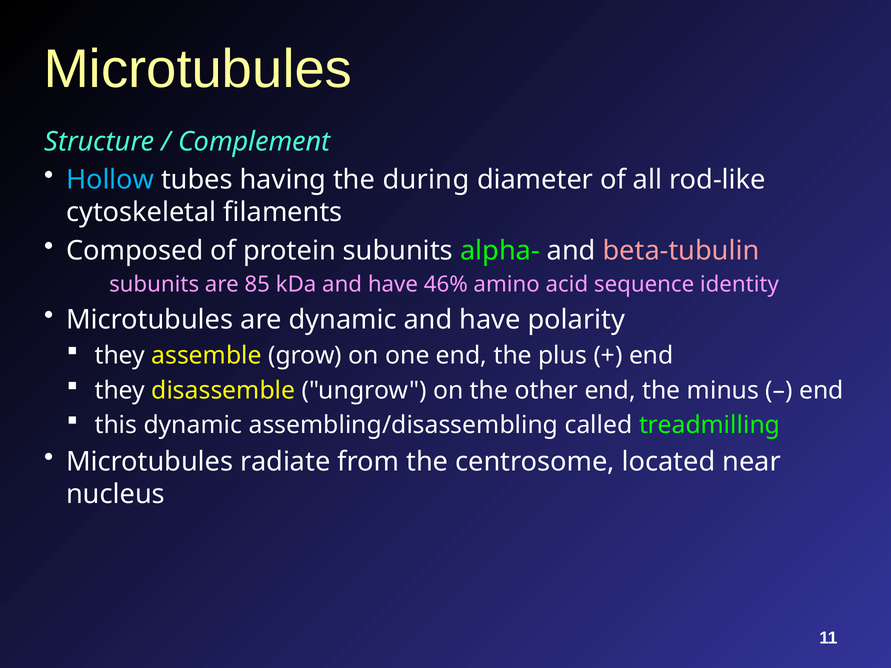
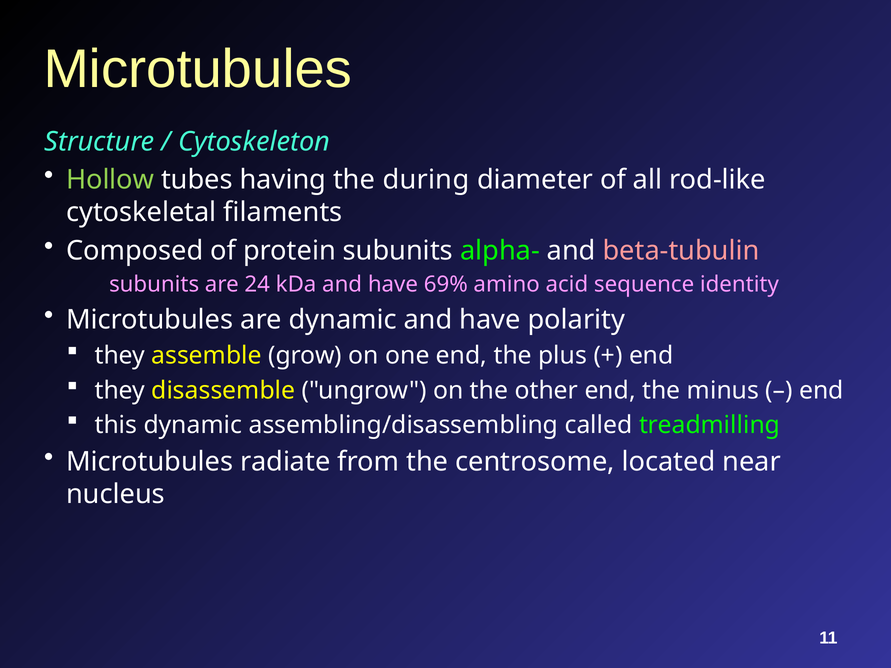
Complement: Complement -> Cytoskeleton
Hollow colour: light blue -> light green
85: 85 -> 24
46%: 46% -> 69%
